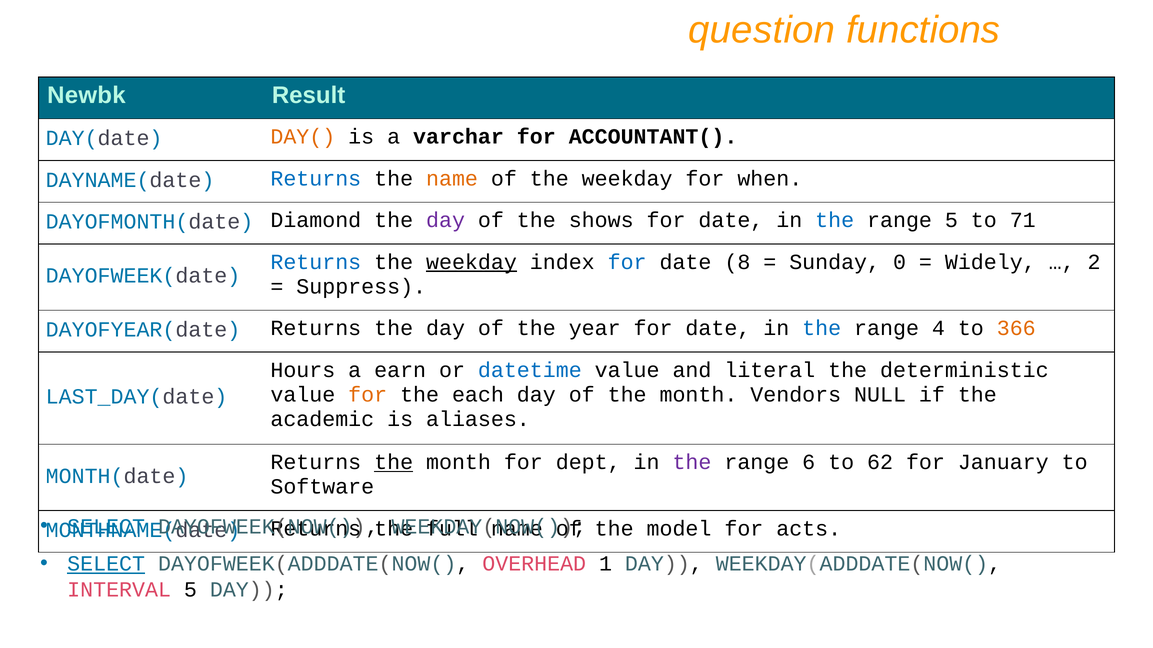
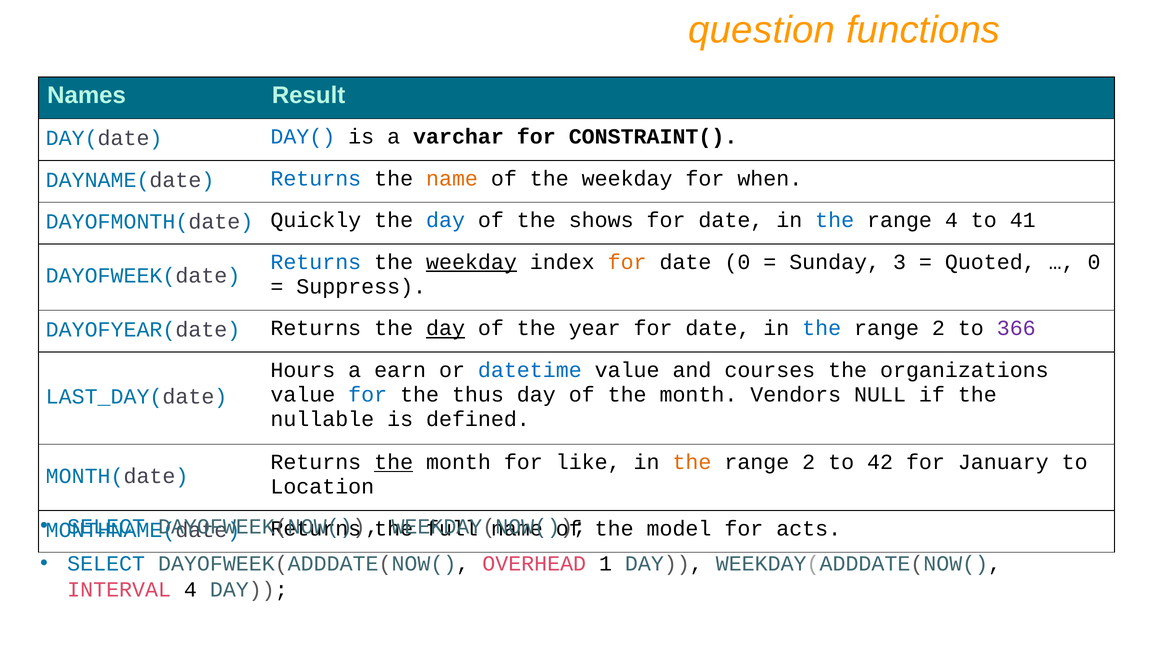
Newbk: Newbk -> Names
DAY( colour: orange -> blue
ACCOUNTANT(: ACCOUNTANT( -> CONSTRAINT(
Diamond: Diamond -> Quickly
day at (446, 221) colour: purple -> blue
range 5: 5 -> 4
71: 71 -> 41
for at (627, 262) colour: blue -> orange
date 8: 8 -> 0
0: 0 -> 3
Widely: Widely -> Quoted
2 at (1094, 262): 2 -> 0
day at (446, 329) underline: none -> present
4 at (938, 329): 4 -> 2
366 colour: orange -> purple
literal: literal -> courses
deterministic: deterministic -> organizations
for at (368, 395) colour: orange -> blue
each: each -> thus
academic: academic -> nullable
aliases: aliases -> defined
dept: dept -> like
the at (692, 463) colour: purple -> orange
6 at (809, 463): 6 -> 2
62: 62 -> 42
Software: Software -> Location
SELECT at (106, 564) underline: present -> none
INTERVAL 5: 5 -> 4
